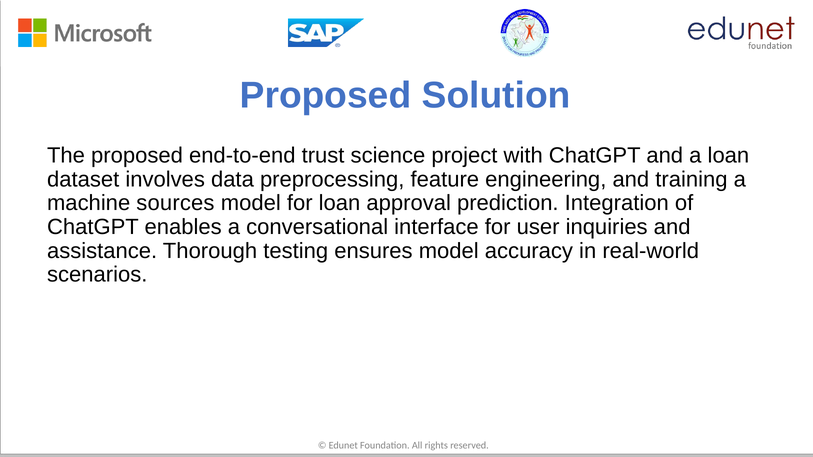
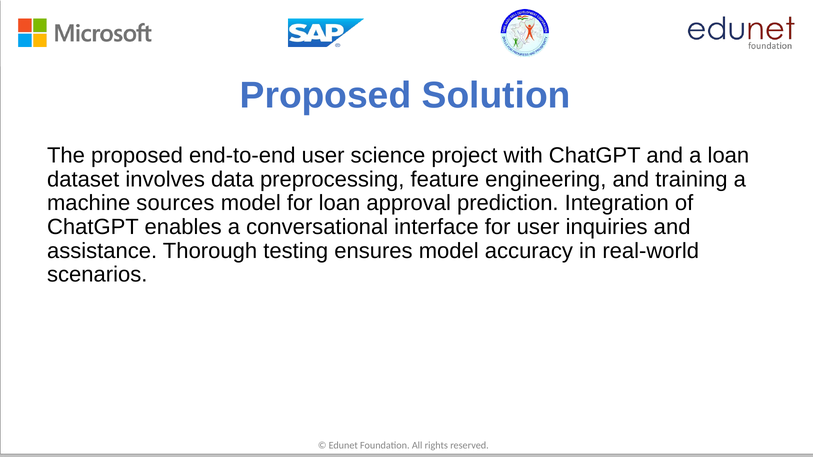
end-to-end trust: trust -> user
